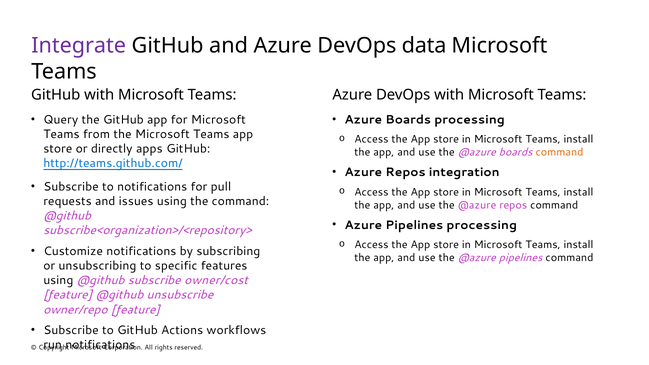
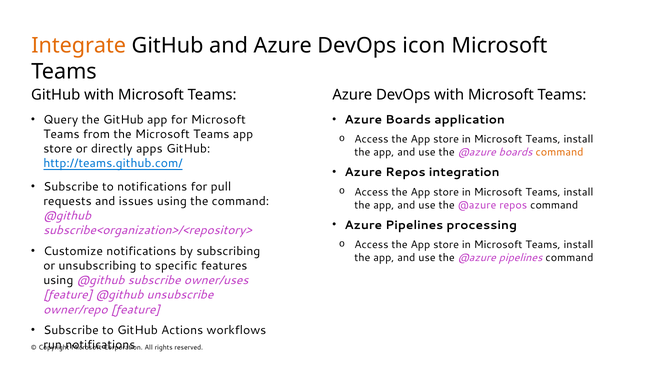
Integrate colour: purple -> orange
data: data -> icon
Boards processing: processing -> application
owner/cost: owner/cost -> owner/uses
